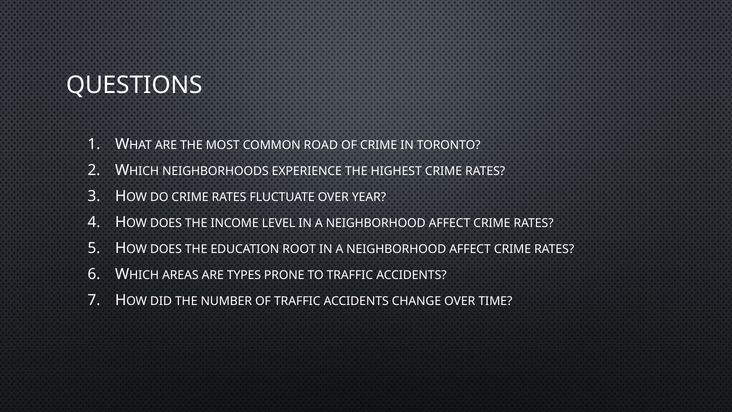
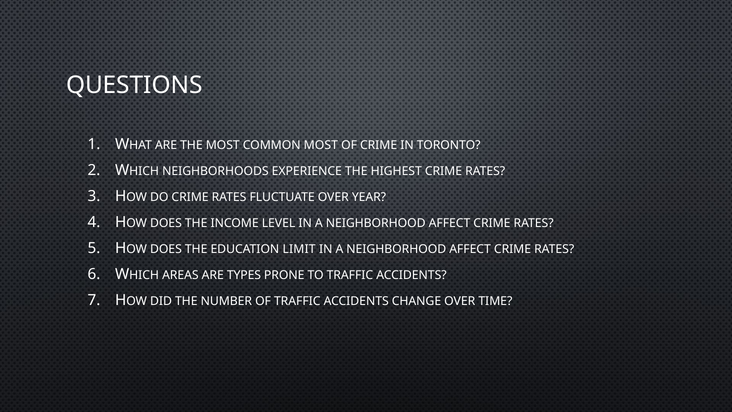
COMMON ROAD: ROAD -> MOST
ROOT: ROOT -> LIMIT
